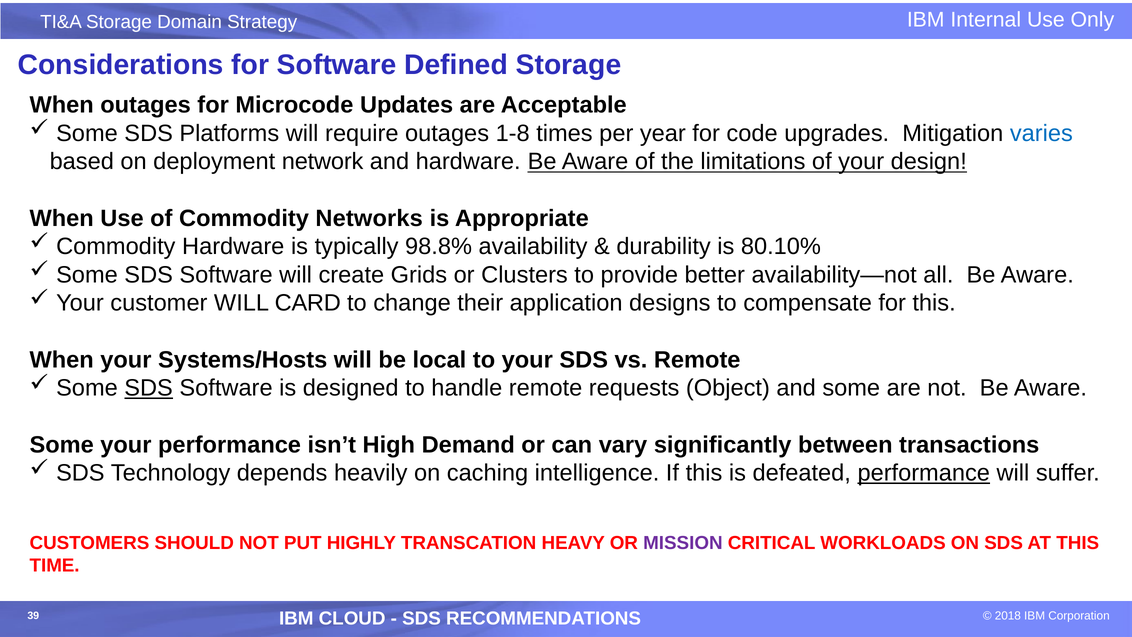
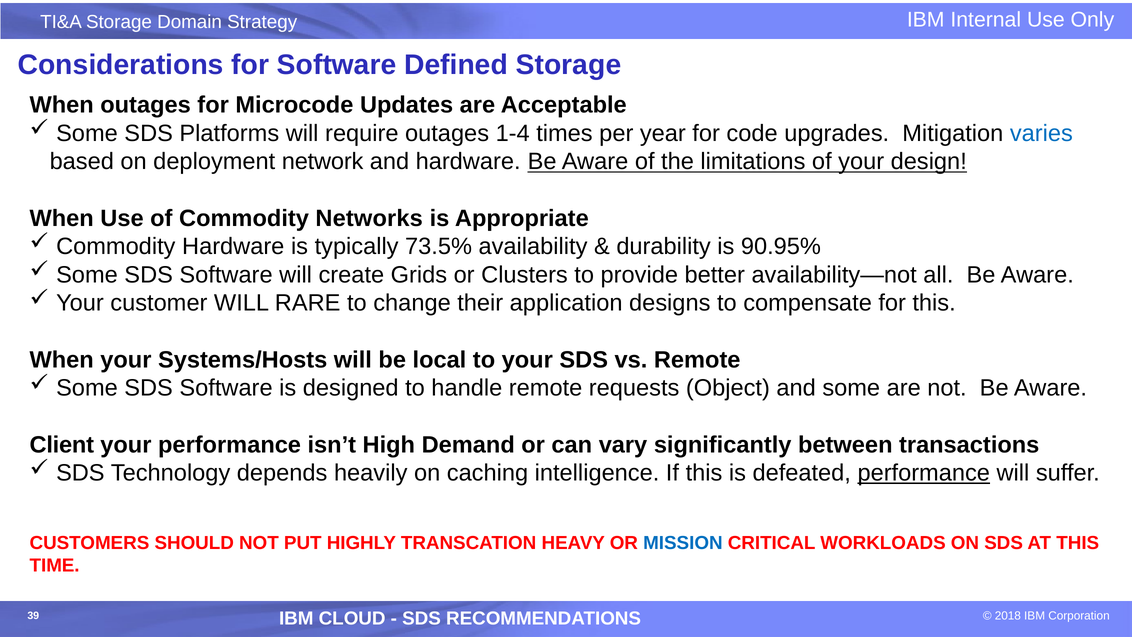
1-8: 1-8 -> 1-4
98.8%: 98.8% -> 73.5%
80.10%: 80.10% -> 90.95%
CARD: CARD -> RARE
SDS at (149, 388) underline: present -> none
Some at (62, 445): Some -> Client
MISSION colour: purple -> blue
